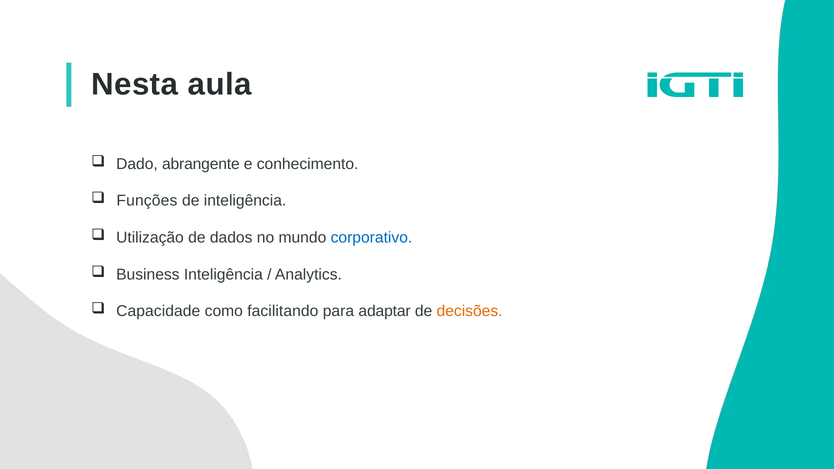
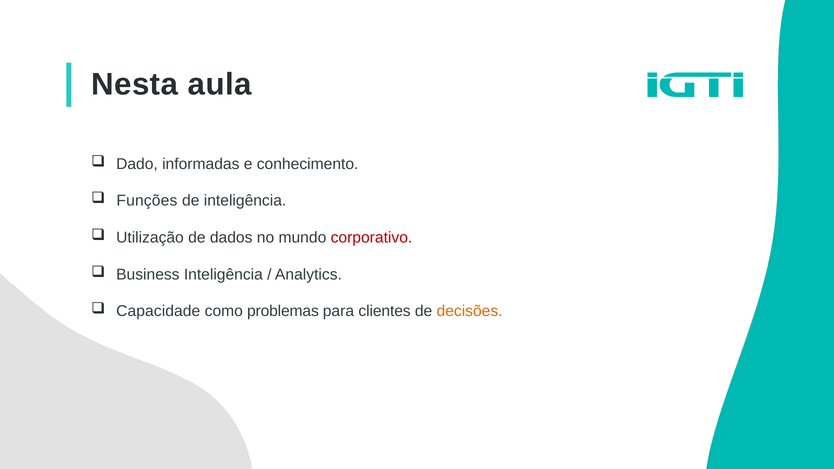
abrangente: abrangente -> informadas
corporativo colour: blue -> red
facilitando: facilitando -> problemas
adaptar: adaptar -> clientes
